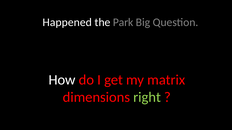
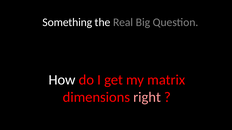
Happened: Happened -> Something
Park: Park -> Real
right colour: light green -> pink
